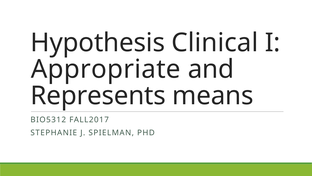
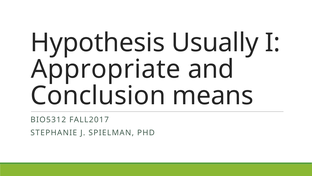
Clinical: Clinical -> Usually
Represents: Represents -> Conclusion
